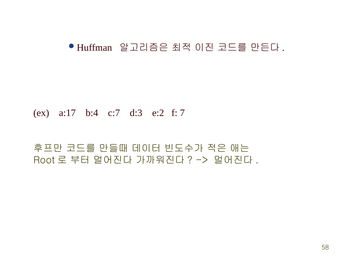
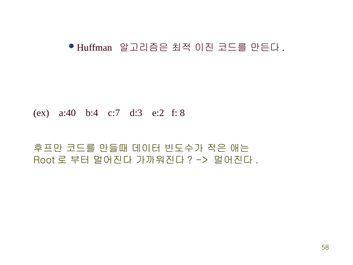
a:17: a:17 -> a:40
7: 7 -> 8
